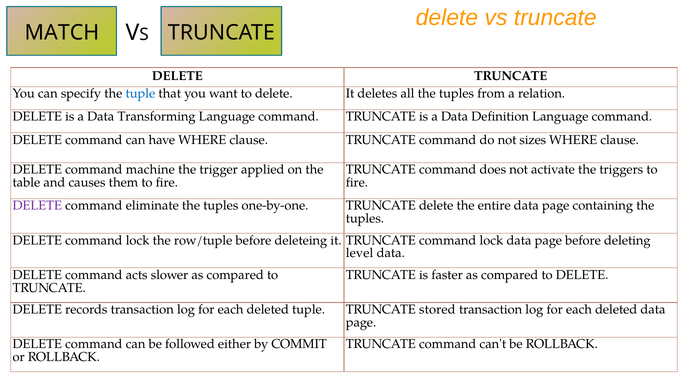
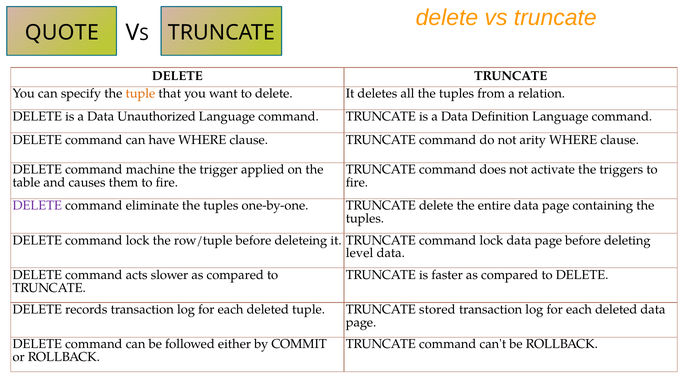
MATCH: MATCH -> QUOTE
tuple at (140, 94) colour: blue -> orange
Transforming: Transforming -> Unauthorized
sizes: sizes -> arity
